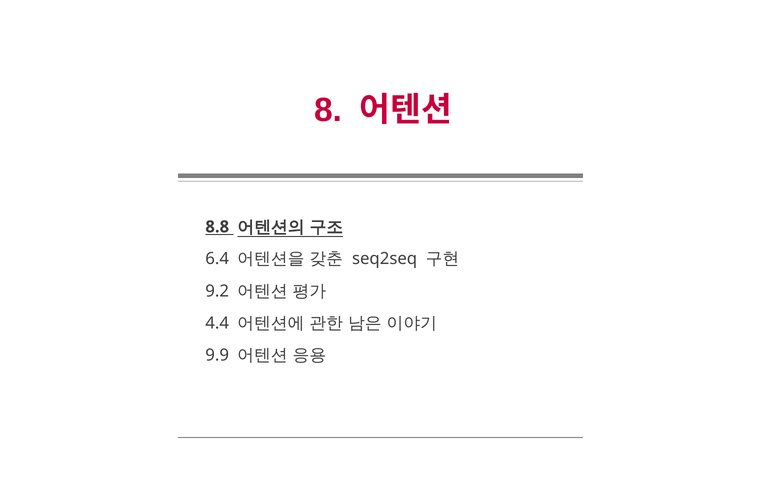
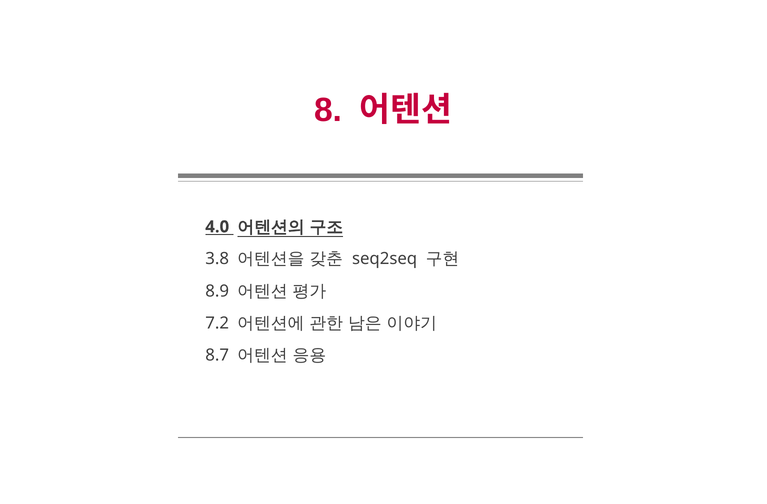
8.8: 8.8 -> 4.0
6.4: 6.4 -> 3.8
9.2: 9.2 -> 8.9
4.4: 4.4 -> 7.2
9.9: 9.9 -> 8.7
